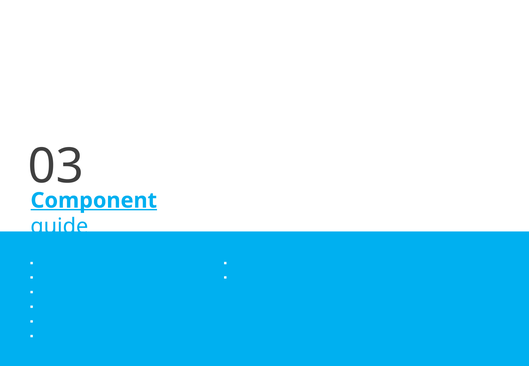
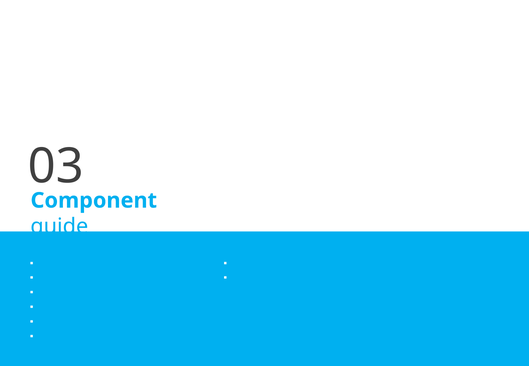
Component underline: present -> none
